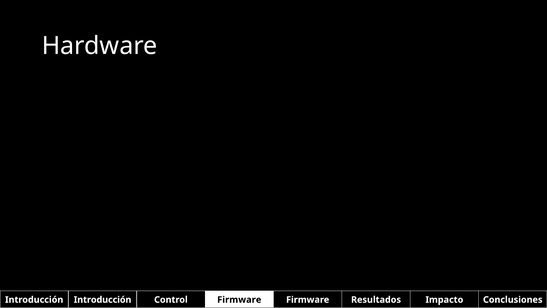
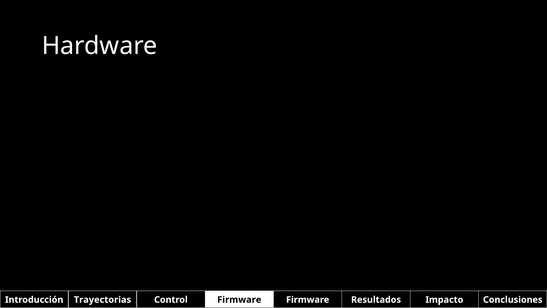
Introducción Introducción: Introducción -> Trayectorias
